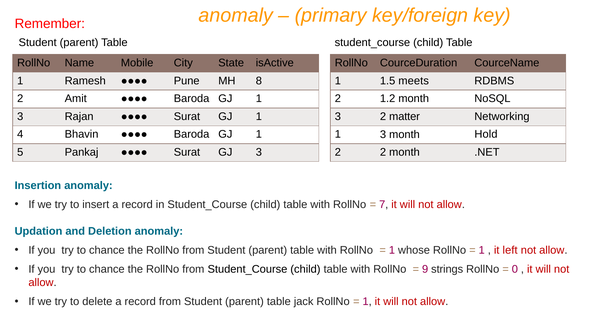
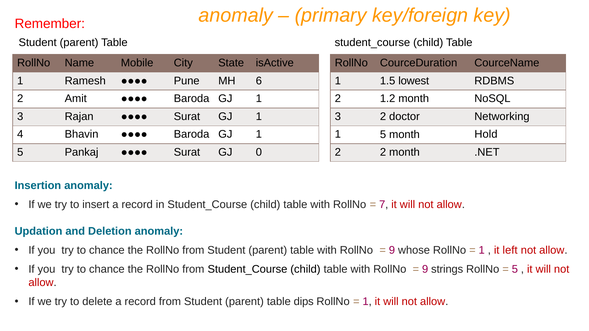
8: 8 -> 6
meets: meets -> lowest
matter: matter -> doctor
3 at (383, 134): 3 -> 5
GJ 3: 3 -> 0
1 at (392, 250): 1 -> 9
0 at (515, 270): 0 -> 5
jack: jack -> dips
